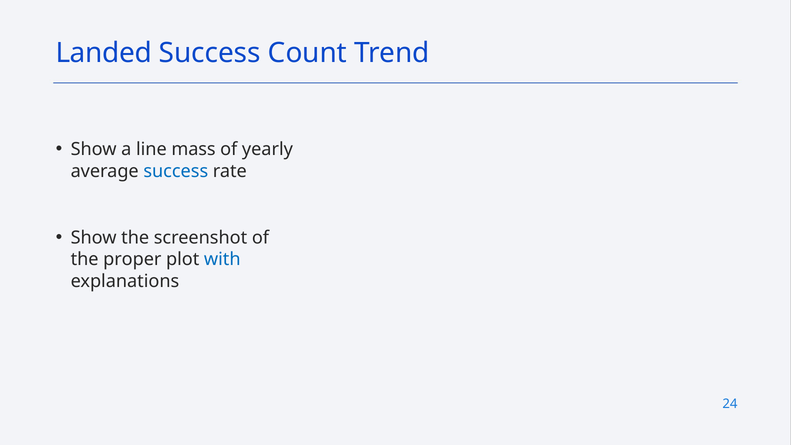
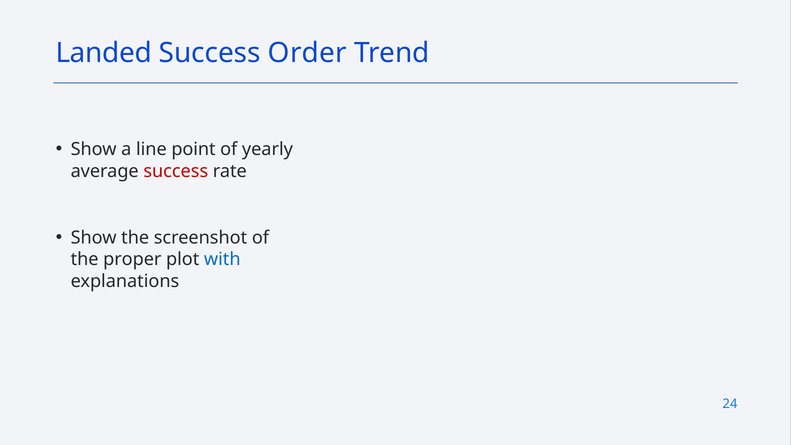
Count: Count -> Order
mass: mass -> point
success at (176, 171) colour: blue -> red
